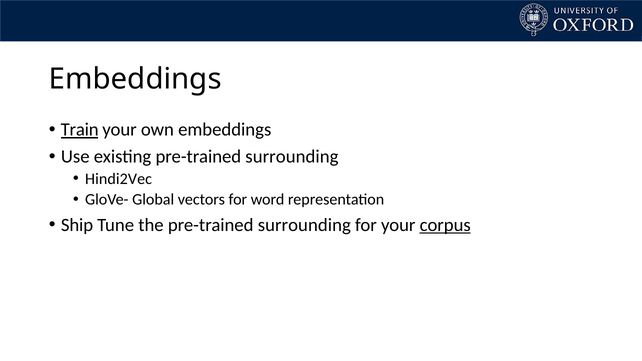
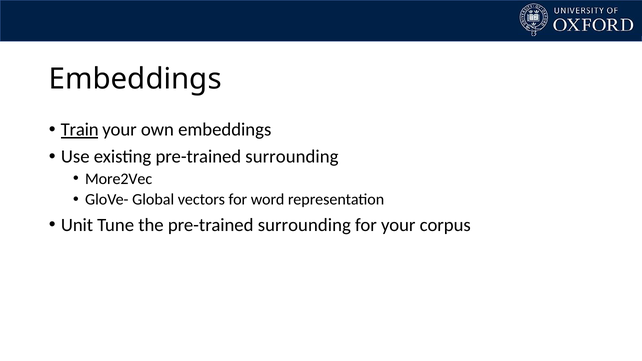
Hindi2Vec: Hindi2Vec -> More2Vec
Ship: Ship -> Unit
corpus underline: present -> none
